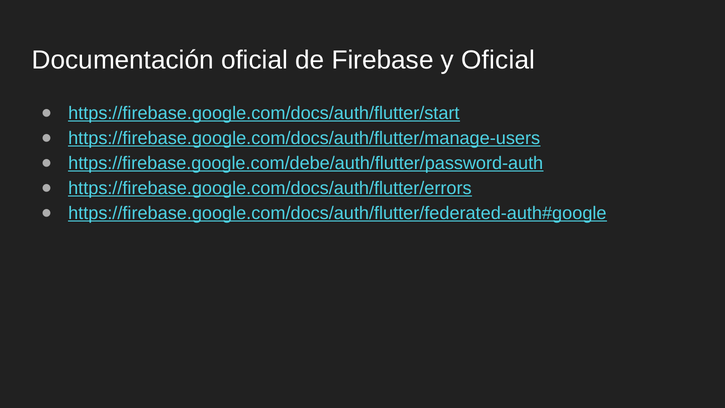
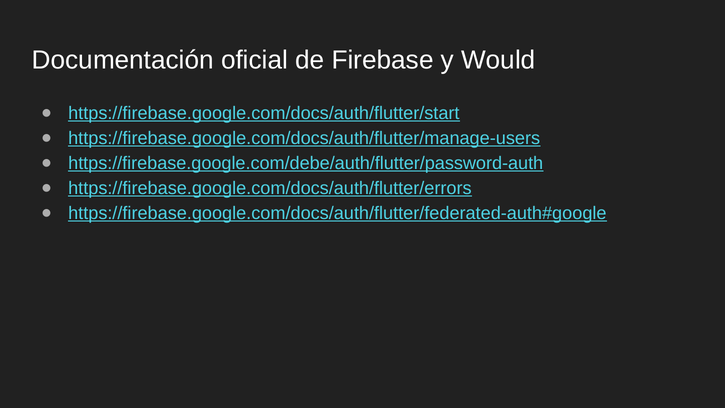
y Oficial: Oficial -> Would
